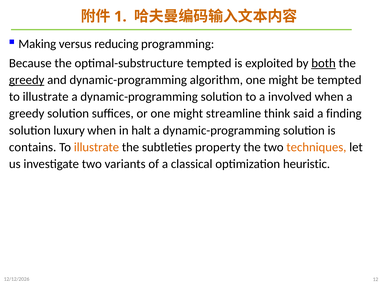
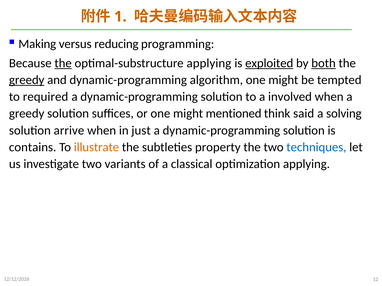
the at (63, 63) underline: none -> present
optimal-substructure tempted: tempted -> applying
exploited underline: none -> present
illustrate at (46, 97): illustrate -> required
streamline: streamline -> mentioned
finding: finding -> solving
luxury: luxury -> arrive
halt: halt -> just
techniques colour: orange -> blue
optimization heuristic: heuristic -> applying
